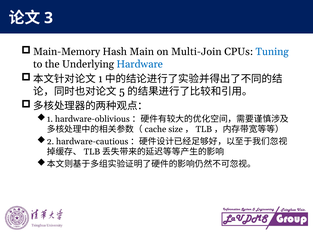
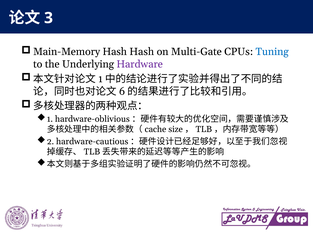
Hash Main: Main -> Hash
Multi-Join: Multi-Join -> Multi-Gate
Hardware colour: blue -> purple
5: 5 -> 6
